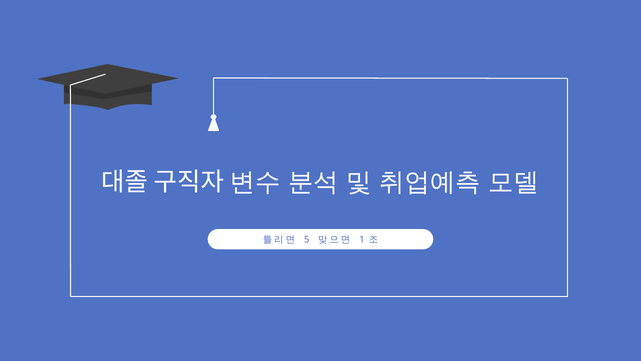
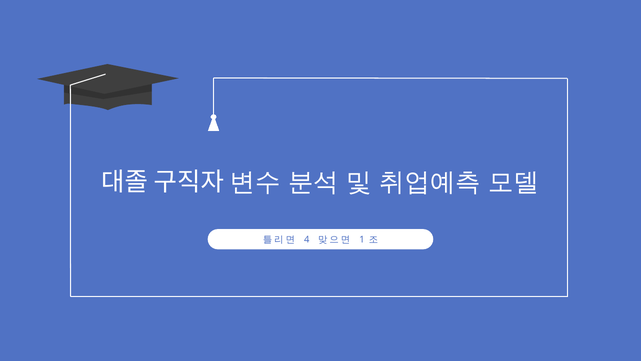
5: 5 -> 4
